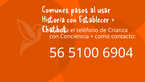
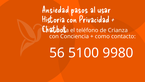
Comunes: Comunes -> Ansiedad
Establecer: Establecer -> Privacidad
6904: 6904 -> 9980
